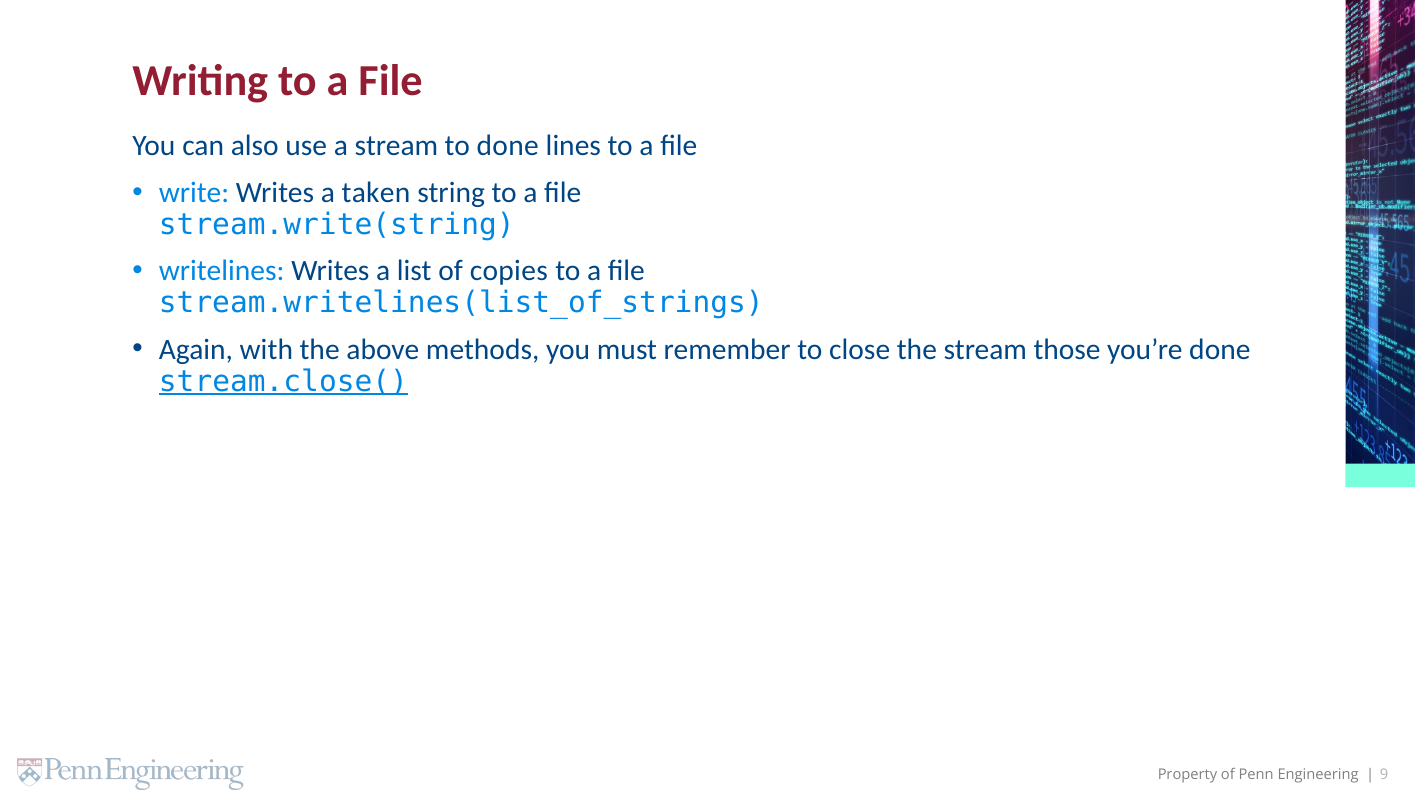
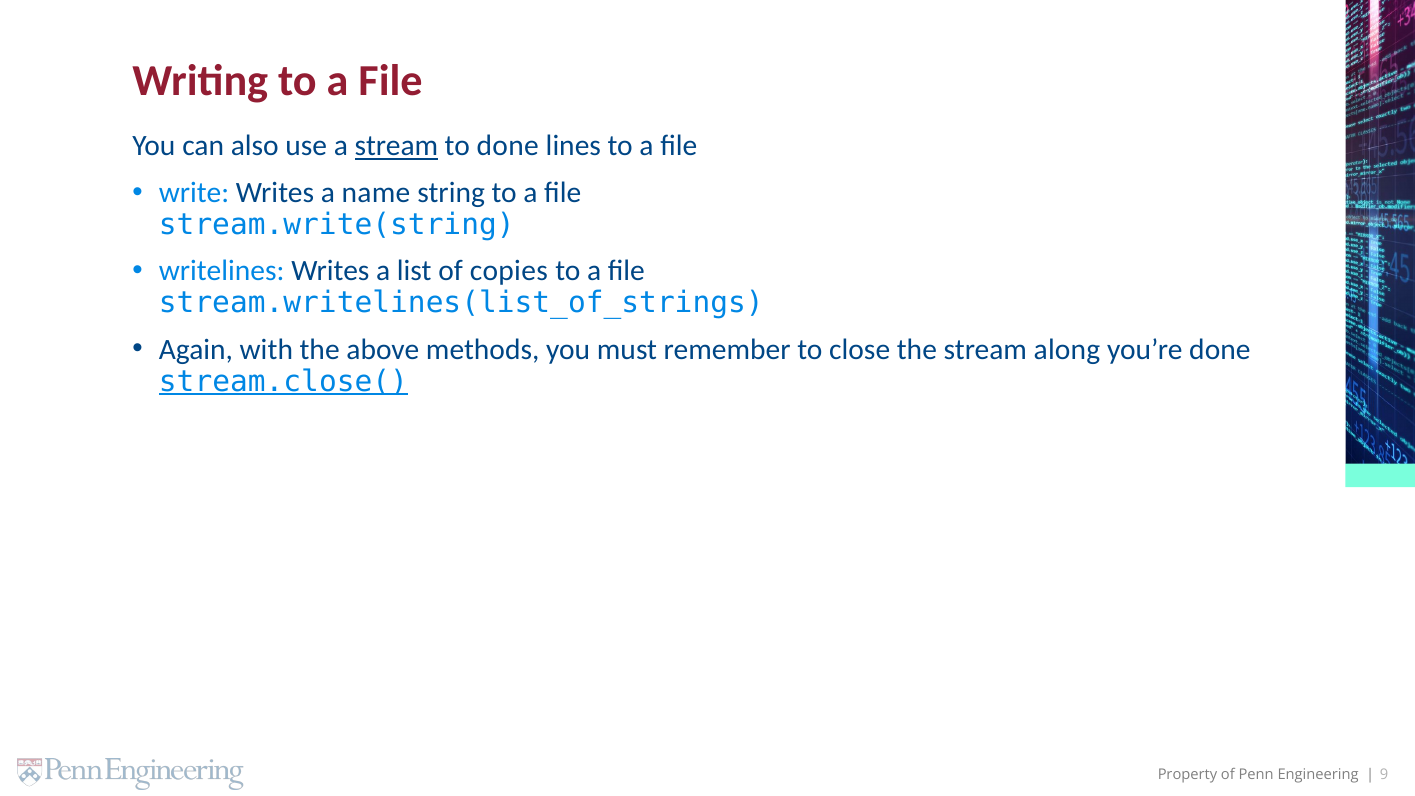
stream at (396, 146) underline: none -> present
taken: taken -> name
those: those -> along
